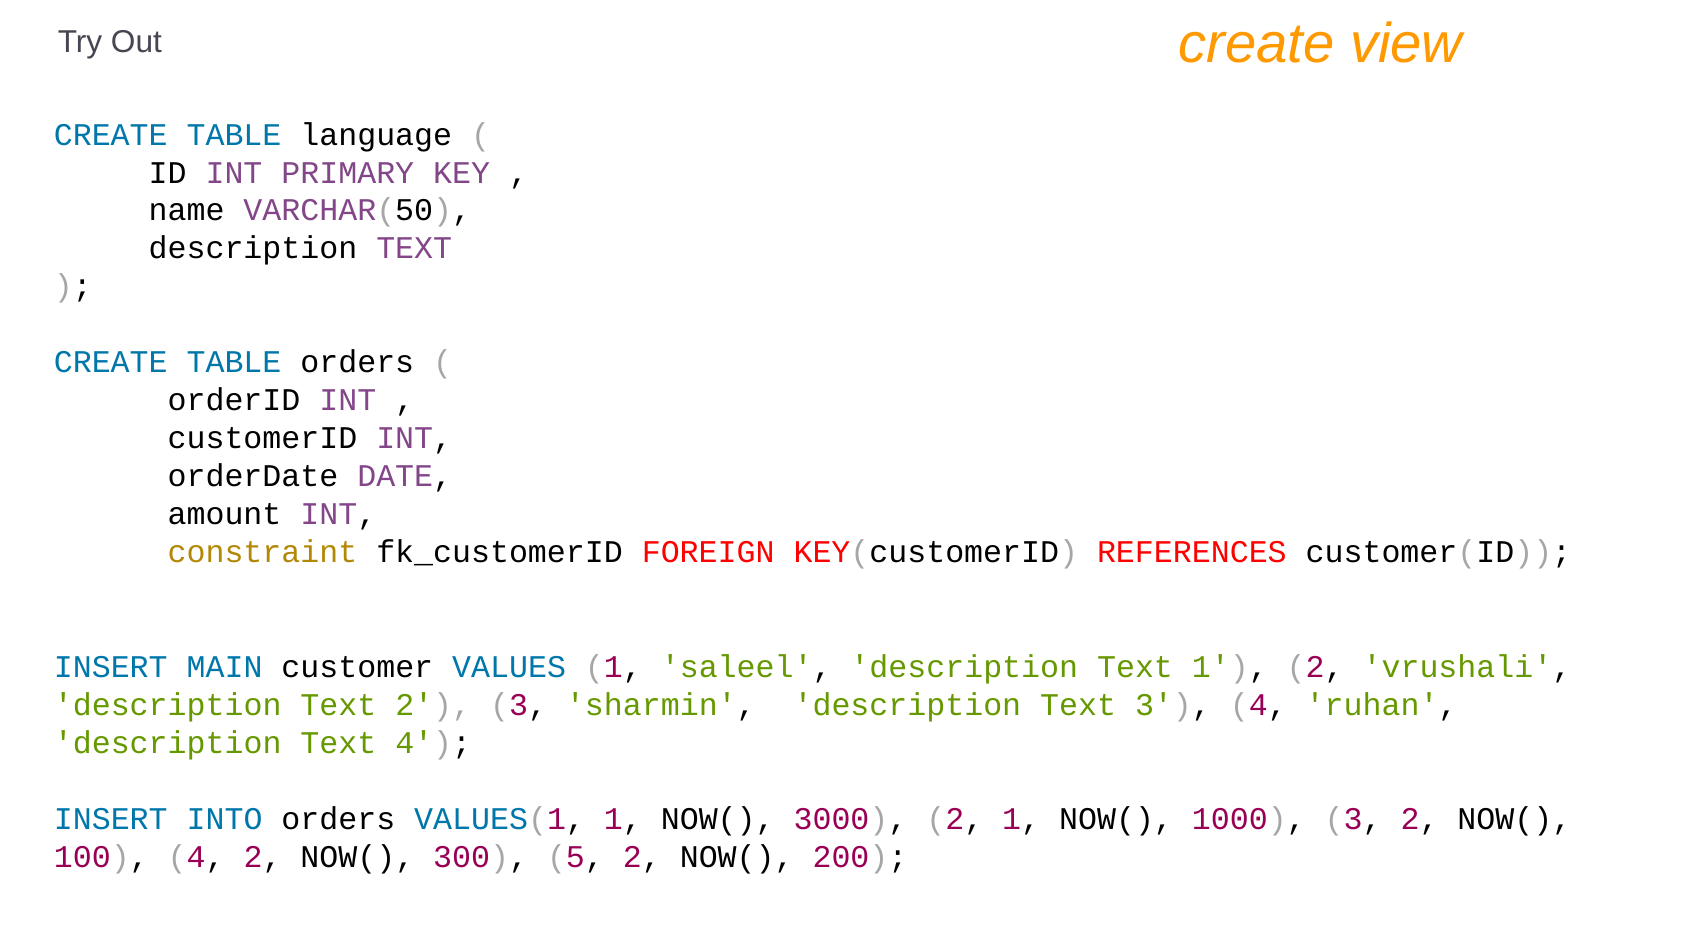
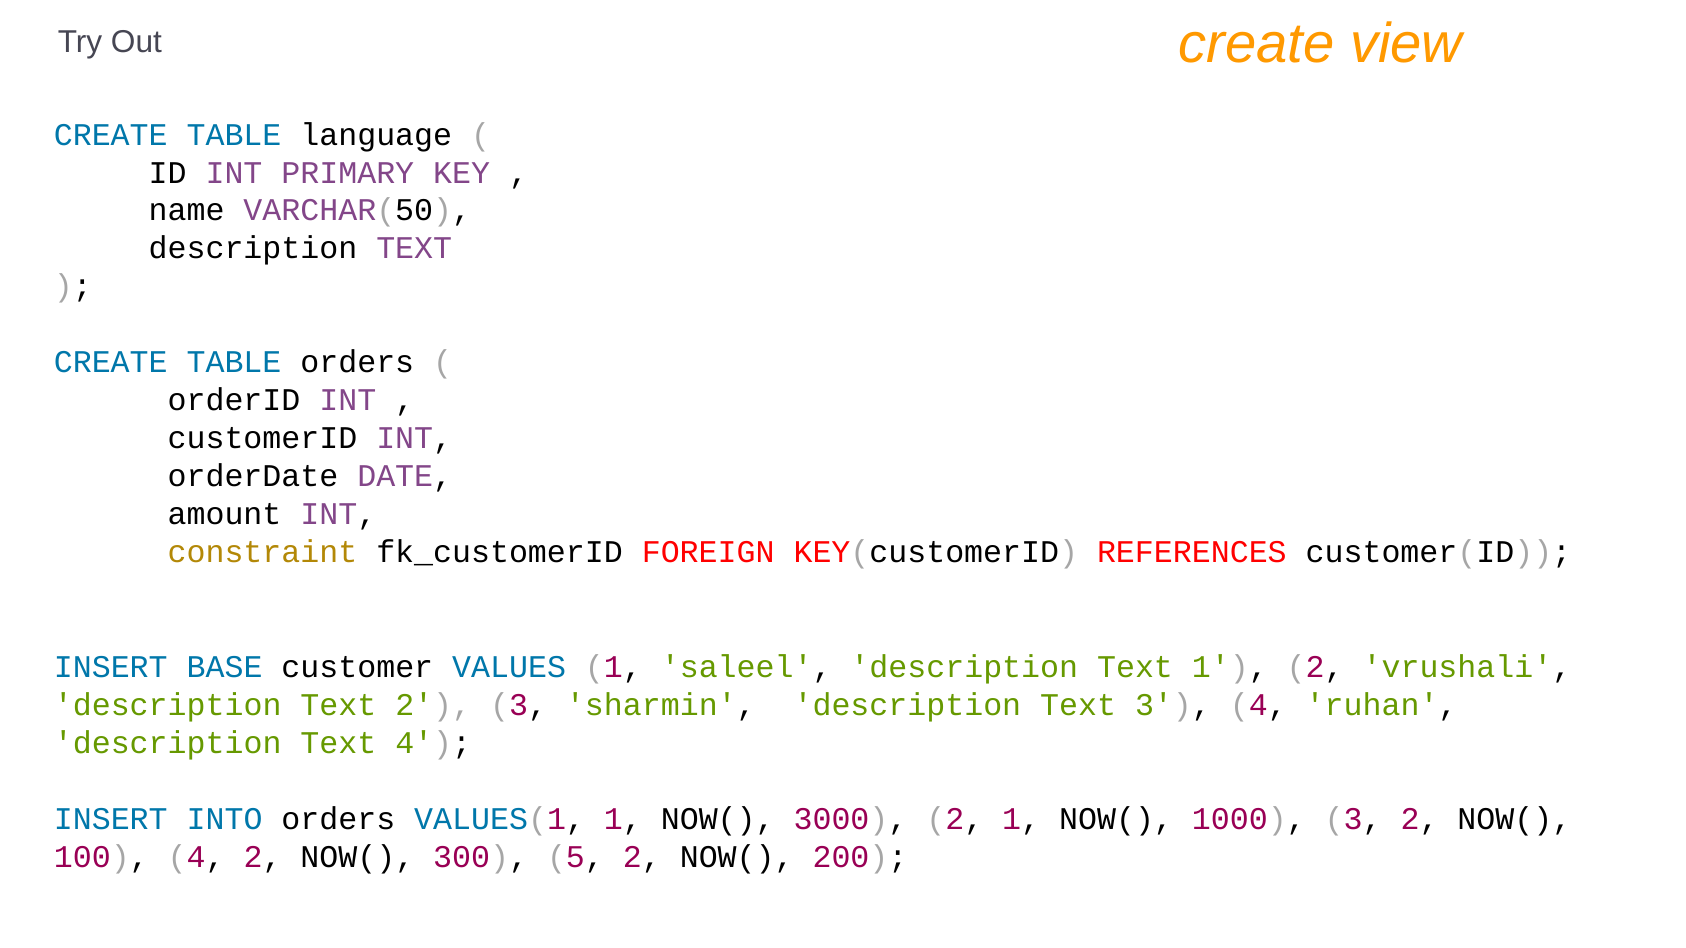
MAIN: MAIN -> BASE
